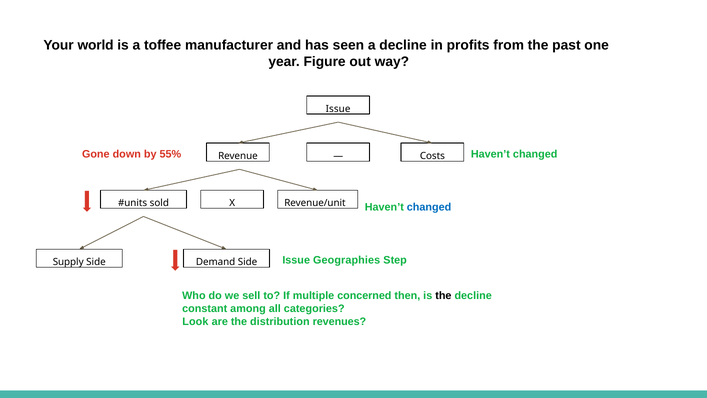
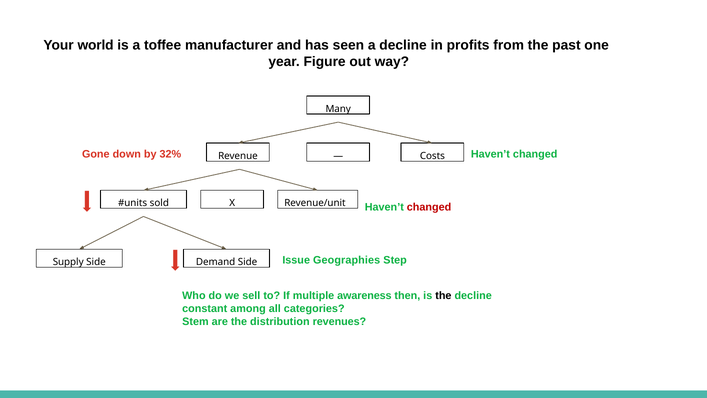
Issue at (338, 109): Issue -> Many
55%: 55% -> 32%
changed at (429, 207) colour: blue -> red
concerned: concerned -> awareness
Look: Look -> Stem
